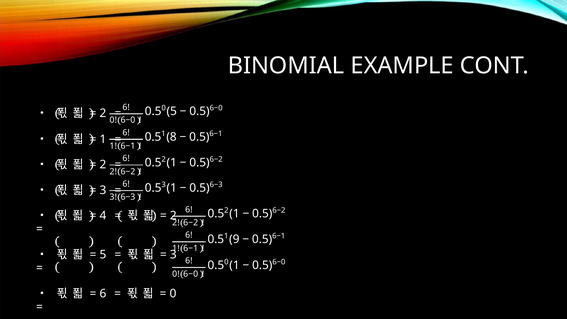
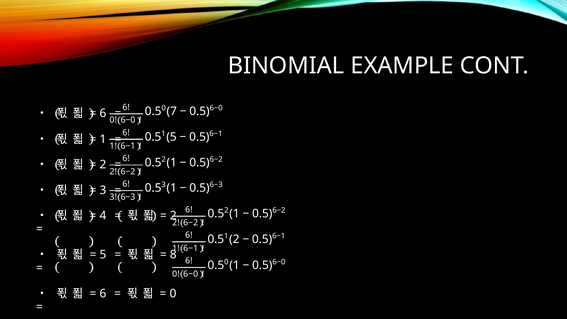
0 5: 5 -> 7
2 at (103, 113): 2 -> 6
1 8: 8 -> 5
1 9: 9 -> 2
3 at (173, 255): 3 -> 8
